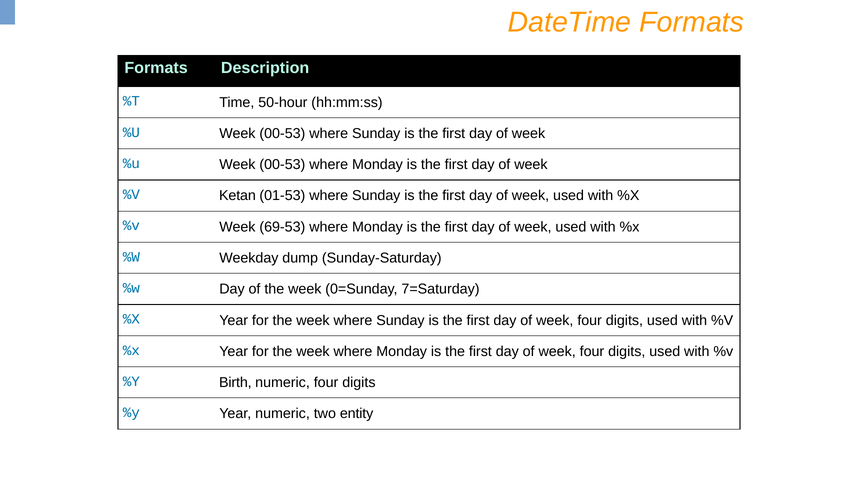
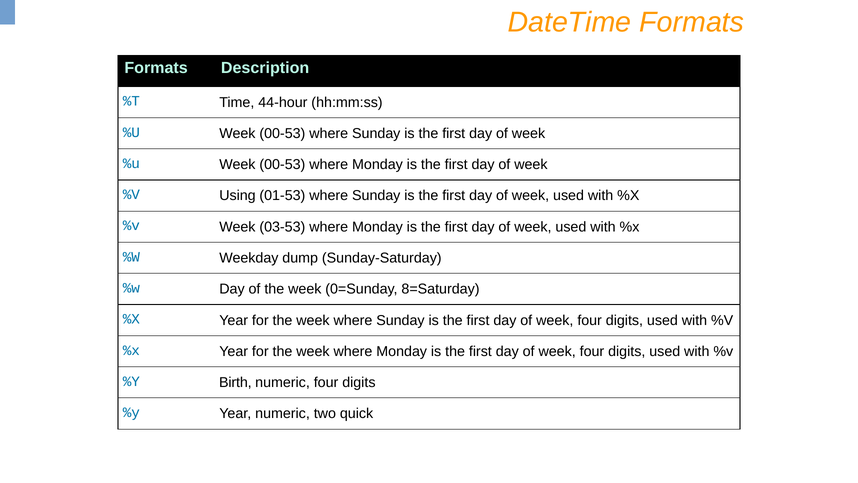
50-hour: 50-hour -> 44-hour
Ketan: Ketan -> Using
69-53: 69-53 -> 03-53
7=Saturday: 7=Saturday -> 8=Saturday
entity: entity -> quick
